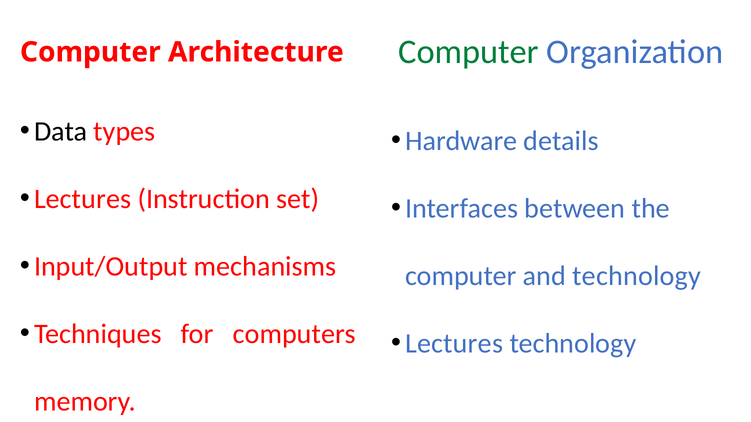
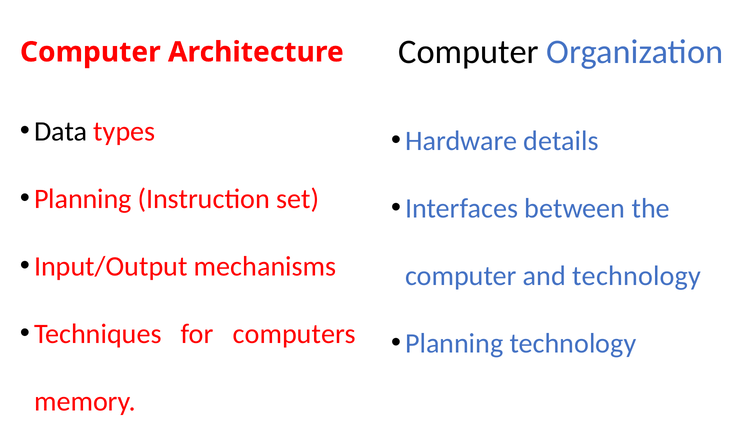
Computer at (468, 52) colour: green -> black
Lectures at (83, 199): Lectures -> Planning
Lectures at (454, 344): Lectures -> Planning
